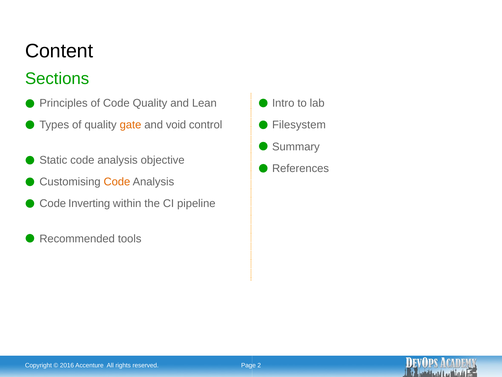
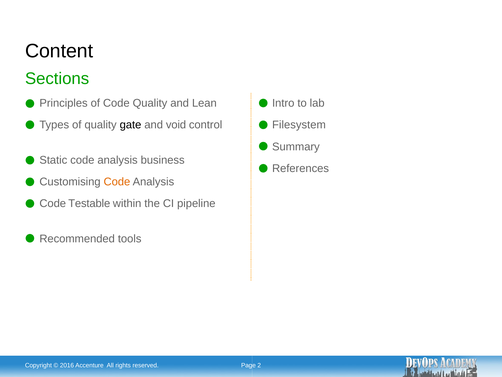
gate colour: orange -> black
objective: objective -> business
Inverting: Inverting -> Testable
